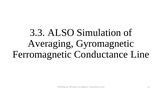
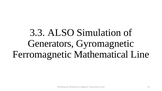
Averaging: Averaging -> Generators
Conductance: Conductance -> Mathematical
